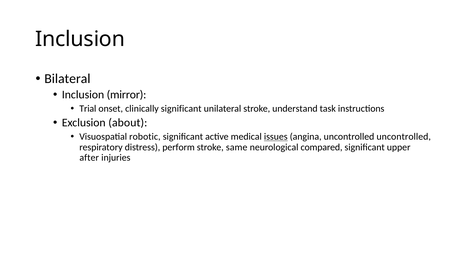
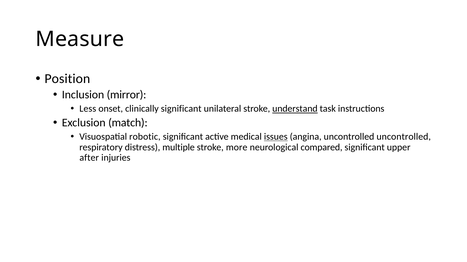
Inclusion at (80, 39): Inclusion -> Measure
Bilateral: Bilateral -> Position
Trial: Trial -> Less
understand underline: none -> present
about: about -> match
perform: perform -> multiple
same: same -> more
